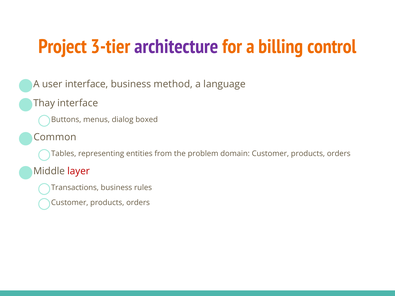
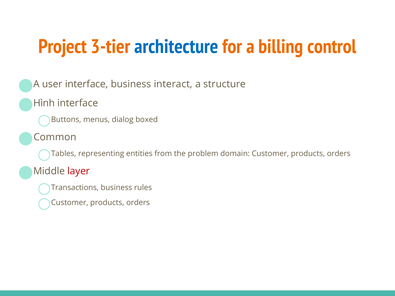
architecture colour: purple -> blue
method: method -> interact
language: language -> structure
Thay: Thay -> Hình
